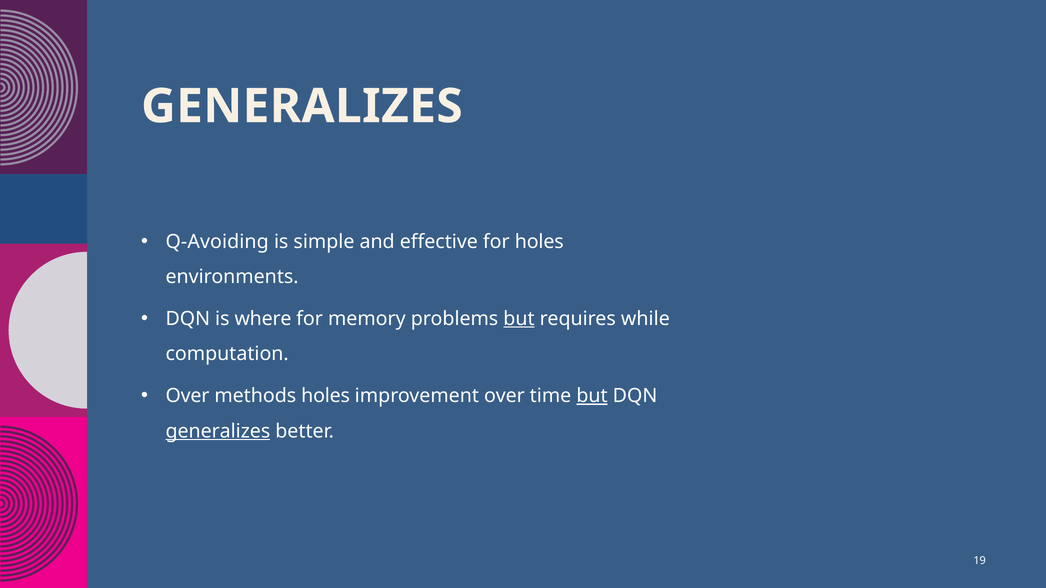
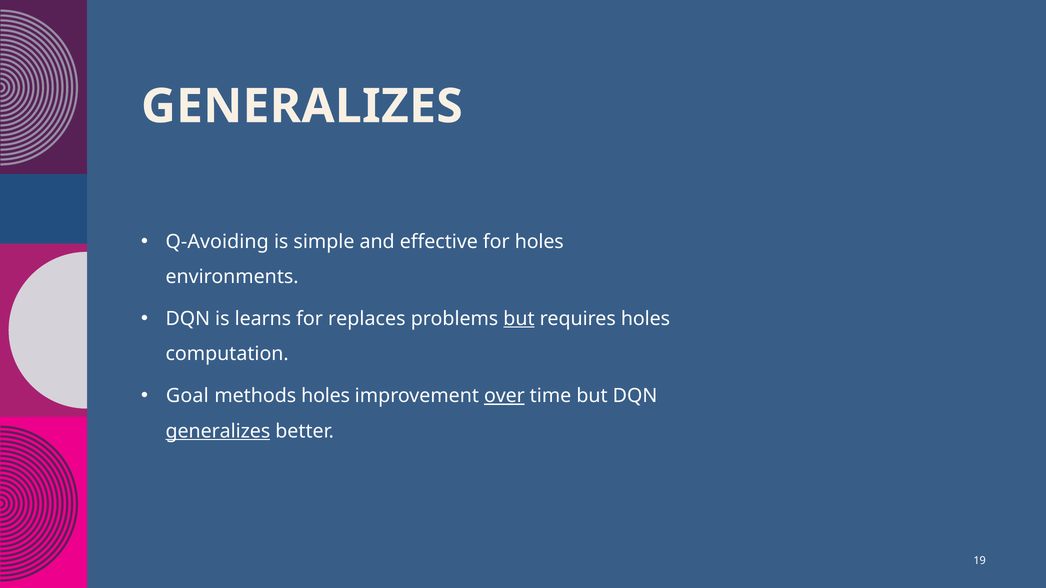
where: where -> learns
memory: memory -> replaces
requires while: while -> holes
Over at (188, 396): Over -> Goal
over at (504, 396) underline: none -> present
but at (592, 396) underline: present -> none
